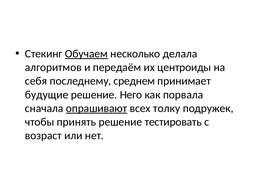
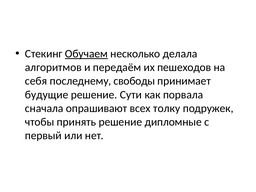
центроиды: центроиды -> пешеходов
среднем: среднем -> свободы
Него: Него -> Сути
опрашивают underline: present -> none
тестировать: тестировать -> дипломные
возраст: возраст -> первый
